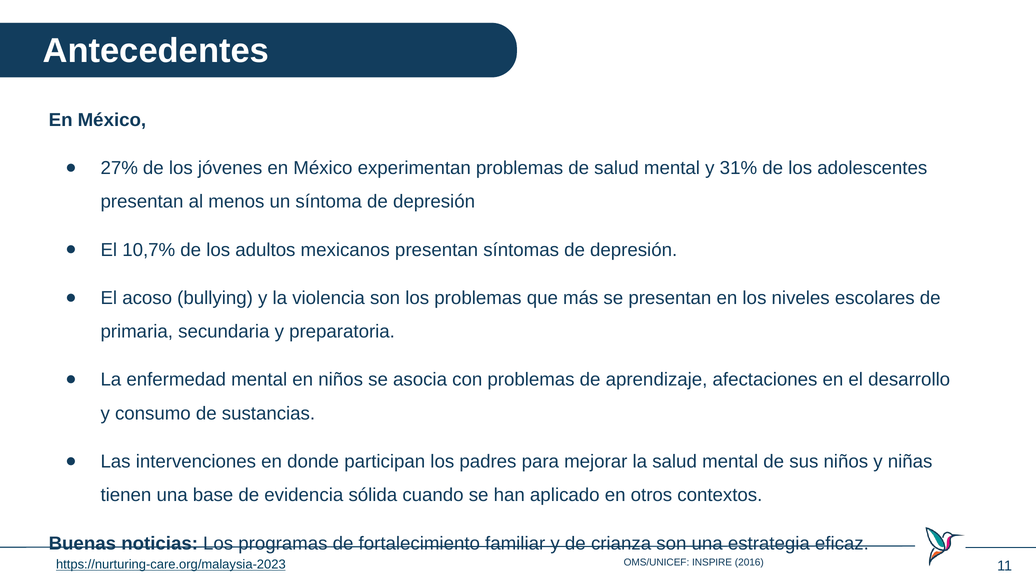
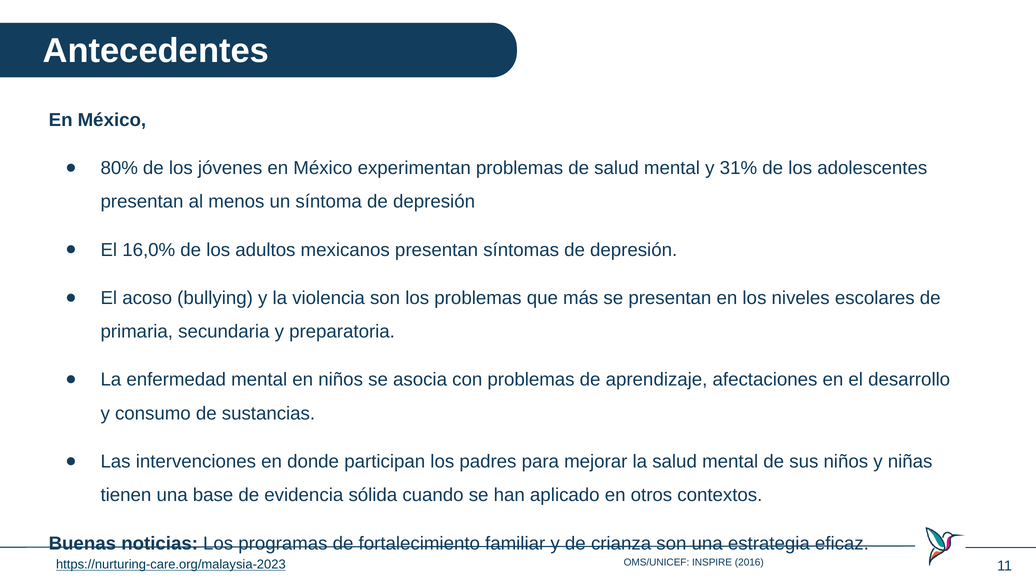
27%: 27% -> 80%
10,7%: 10,7% -> 16,0%
